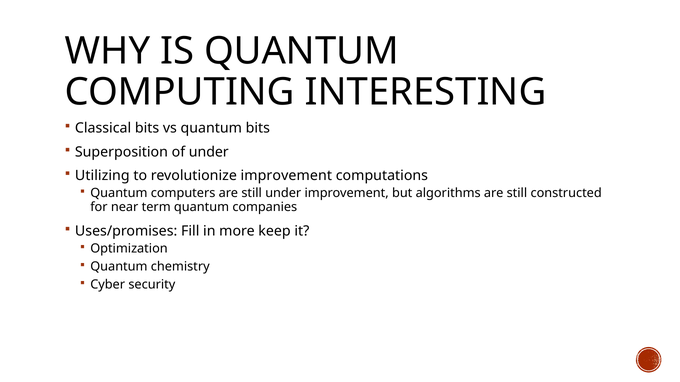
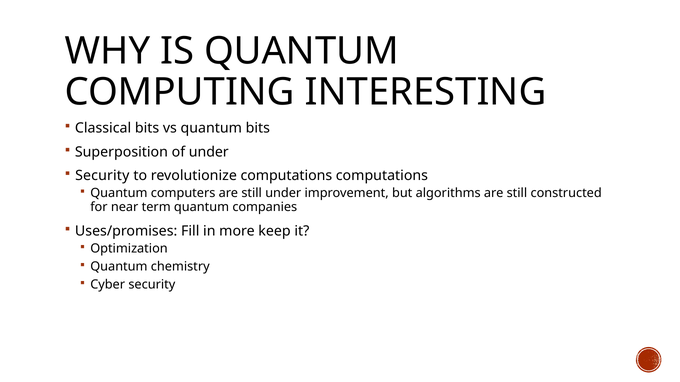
Utilizing at (102, 176): Utilizing -> Security
revolutionize improvement: improvement -> computations
